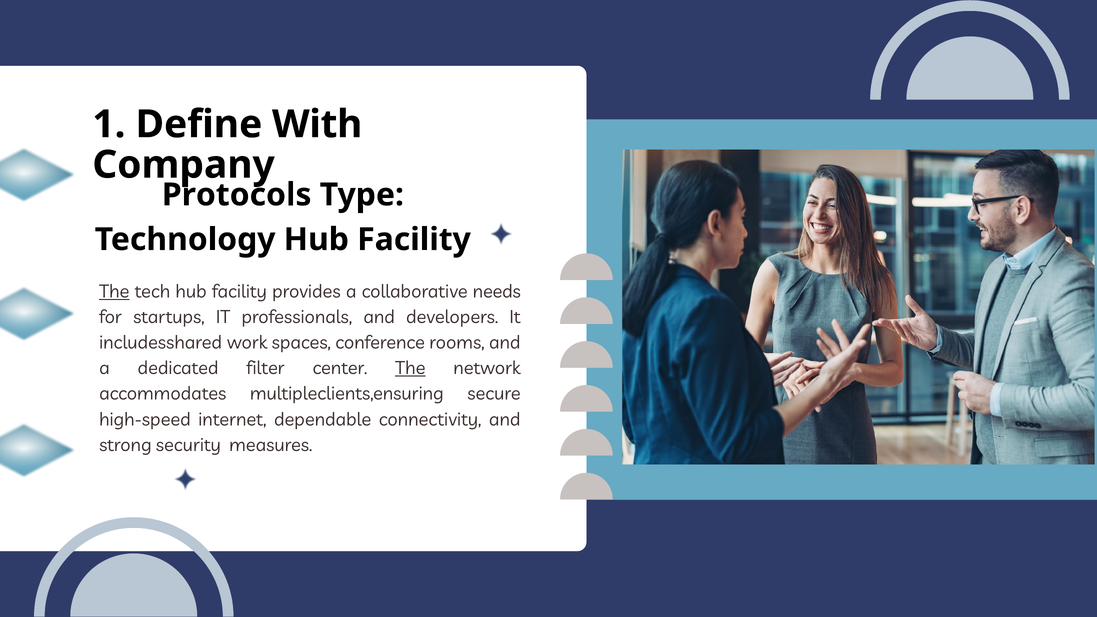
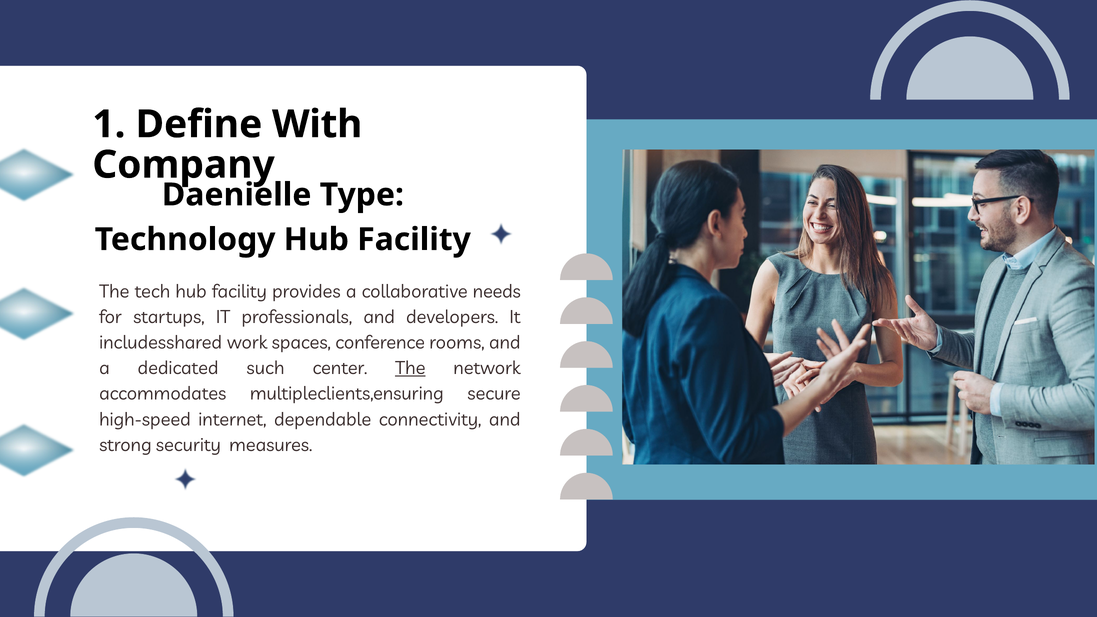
Protocols: Protocols -> Daenielle
The at (114, 292) underline: present -> none
filter: filter -> such
